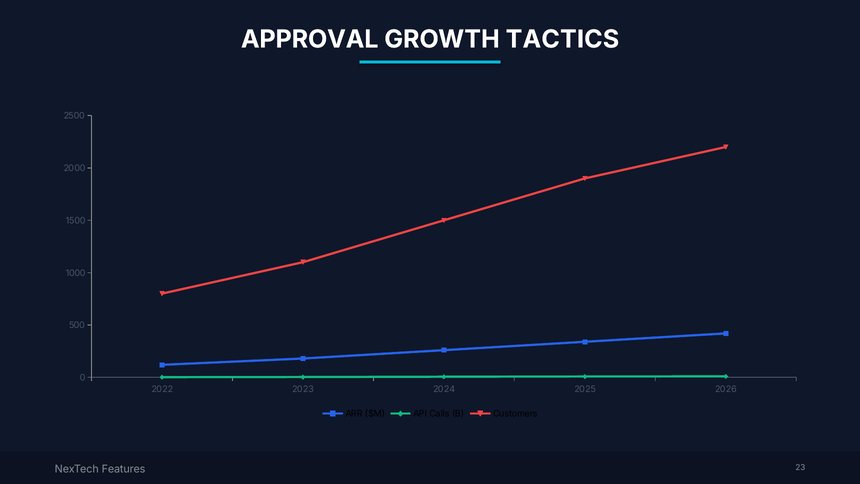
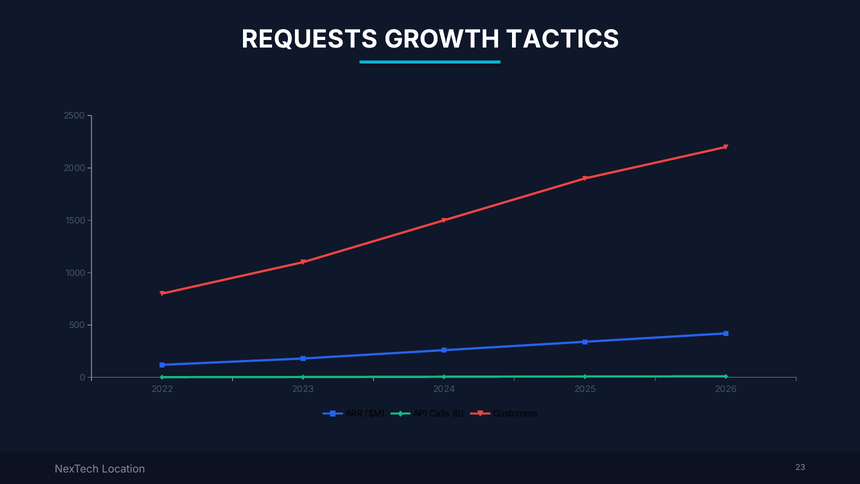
APPROVAL: APPROVAL -> REQUESTS
Features: Features -> Location
